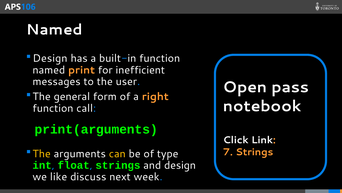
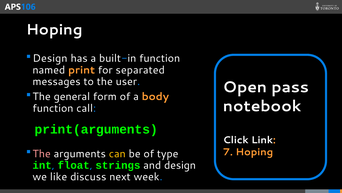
Named at (54, 30): Named -> Hoping
inefficient: inefficient -> separated
right: right -> body
7 Strings: Strings -> Hoping
The at (42, 153) colour: yellow -> pink
